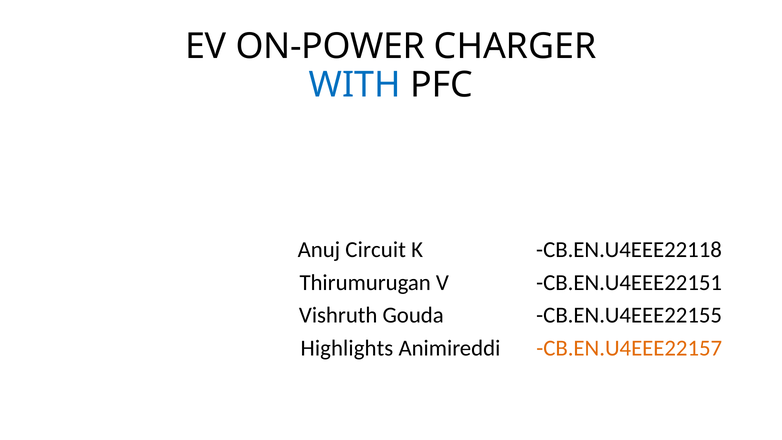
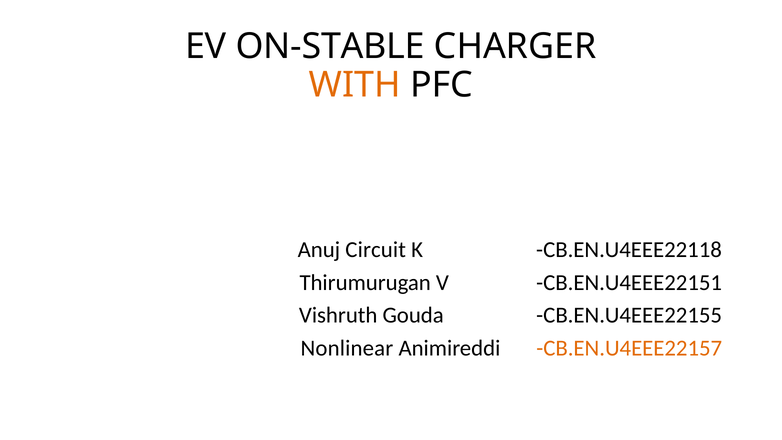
ON-POWER: ON-POWER -> ON-STABLE
WITH colour: blue -> orange
Highlights: Highlights -> Nonlinear
